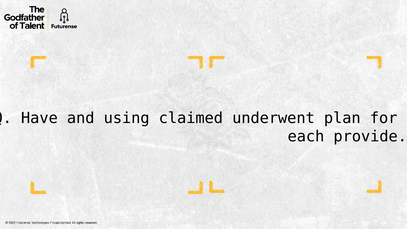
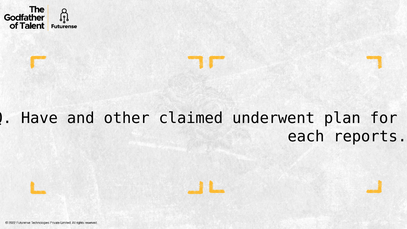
using: using -> other
provide: provide -> reports
